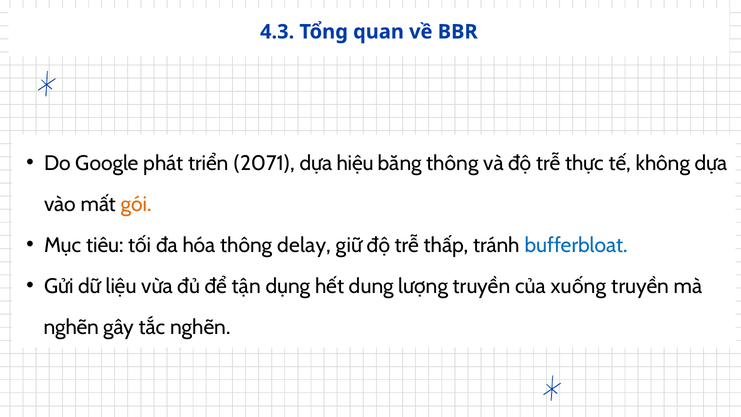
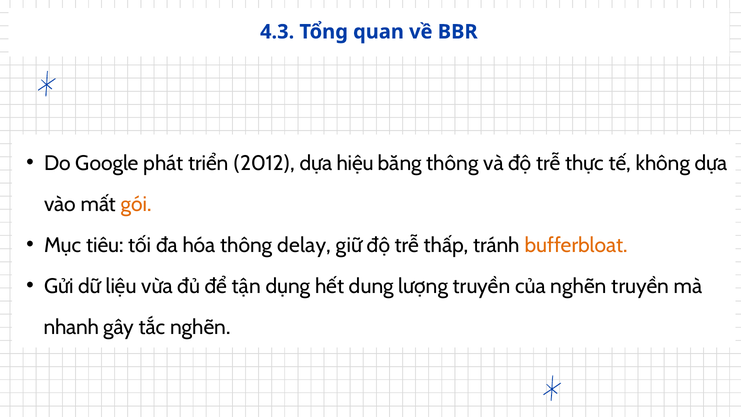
2071: 2071 -> 2012
bufferbloat colour: blue -> orange
của xuống: xuống -> nghẽn
nghẽn at (71, 327): nghẽn -> nhanh
